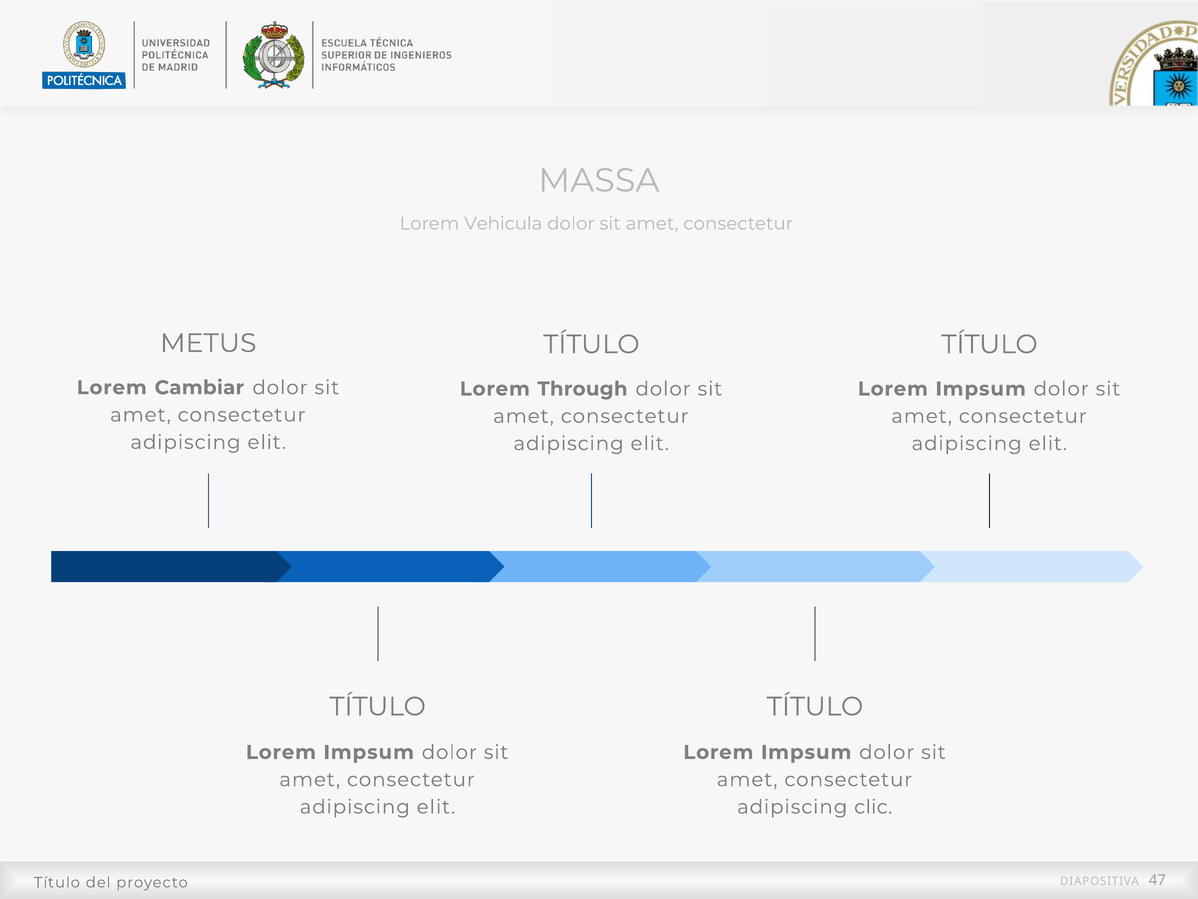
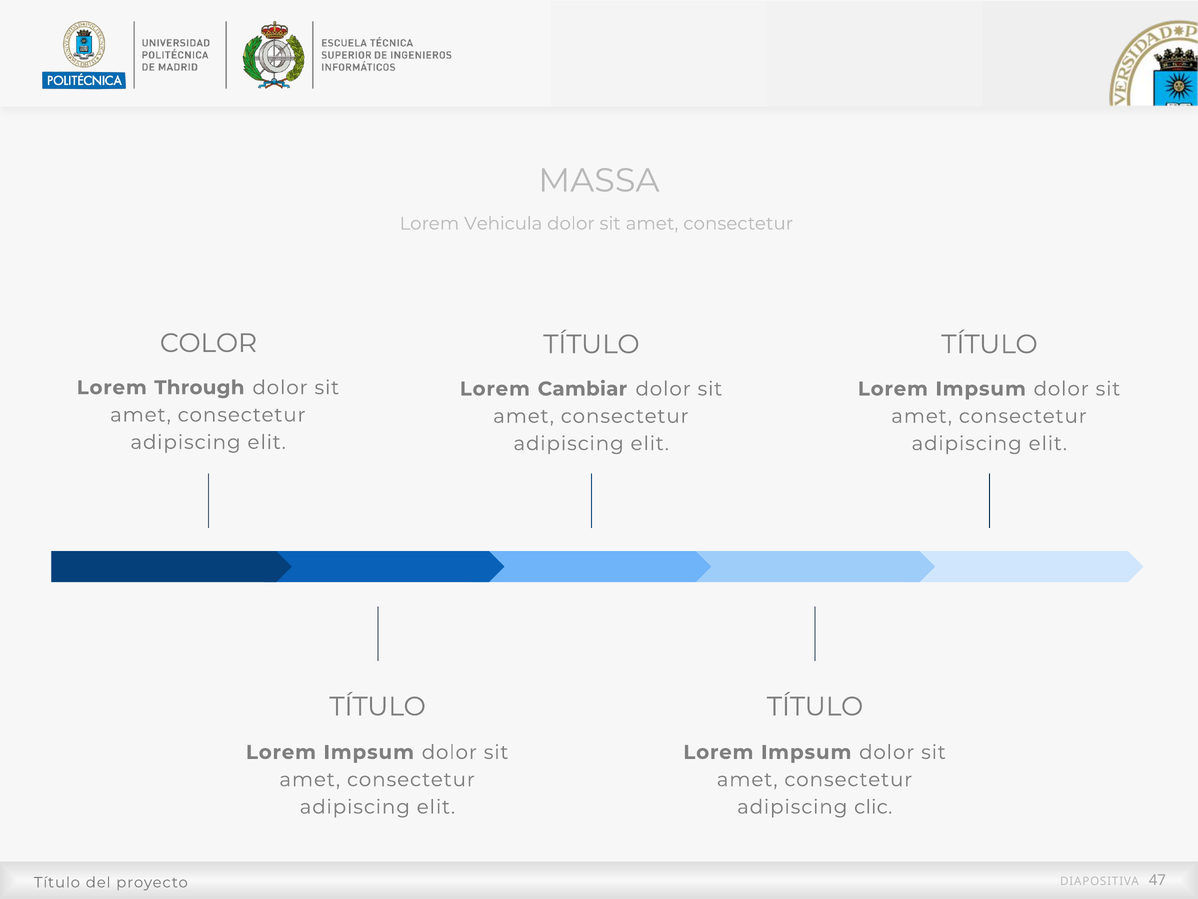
METUS: METUS -> COLOR
Cambiar: Cambiar -> Through
Through: Through -> Cambiar
